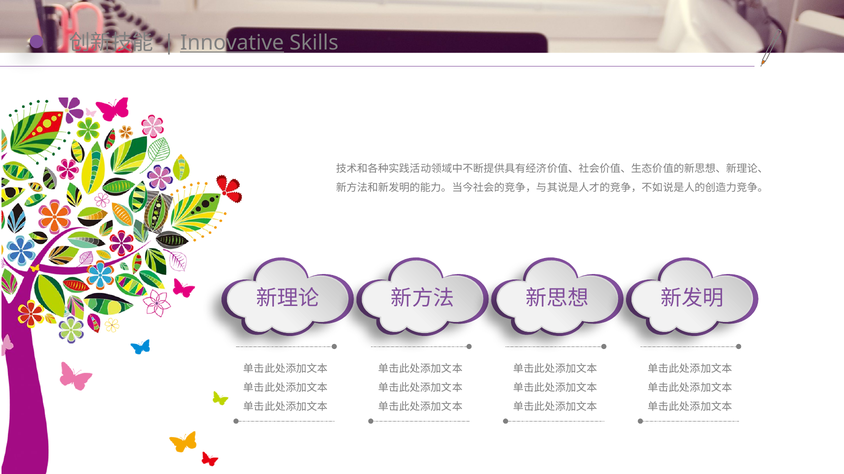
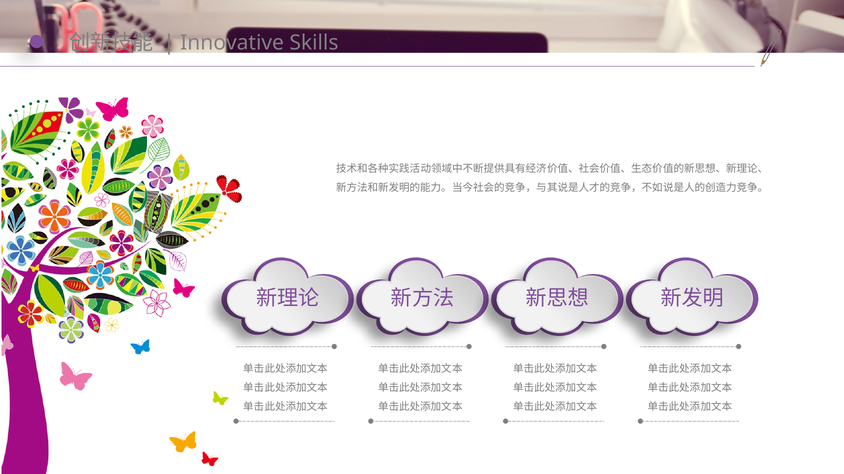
Innovative underline: present -> none
